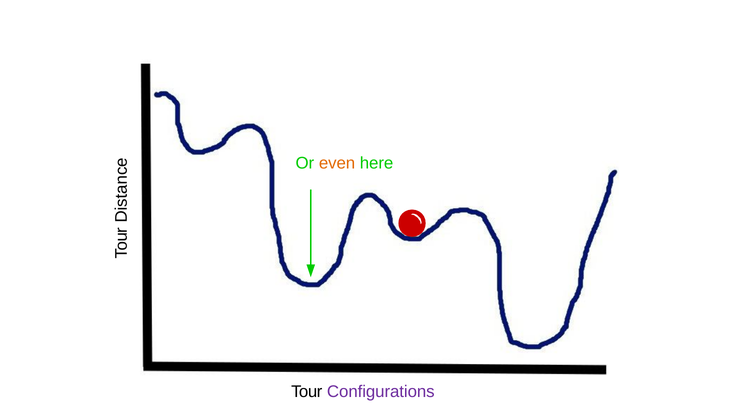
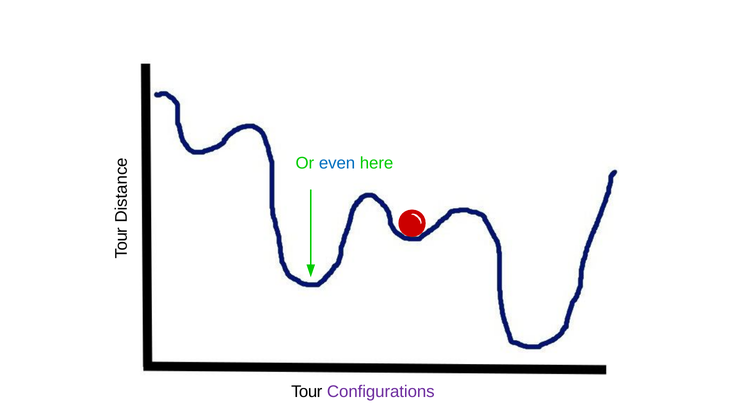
even colour: orange -> blue
